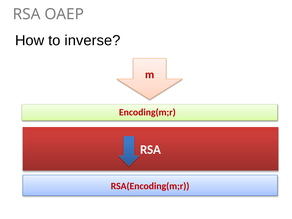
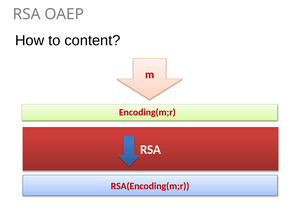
inverse: inverse -> content
